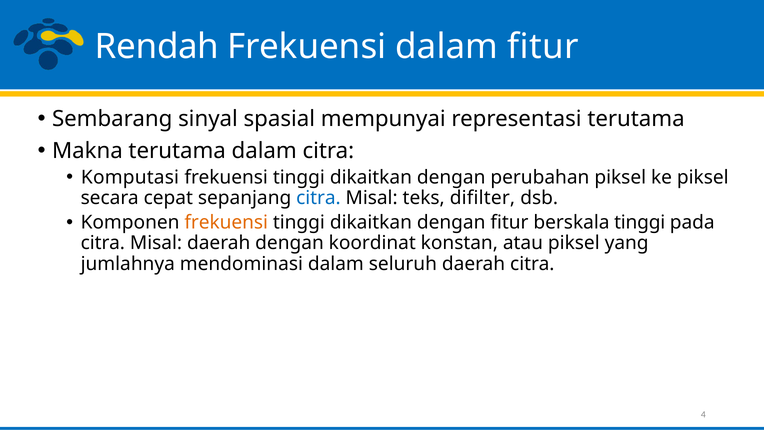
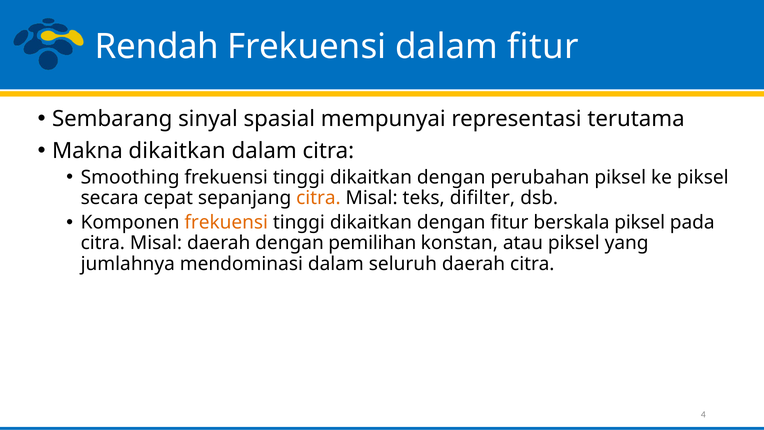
Makna terutama: terutama -> dikaitkan
Komputasi: Komputasi -> Smoothing
citra at (318, 198) colour: blue -> orange
berskala tinggi: tinggi -> piksel
koordinat: koordinat -> pemilihan
